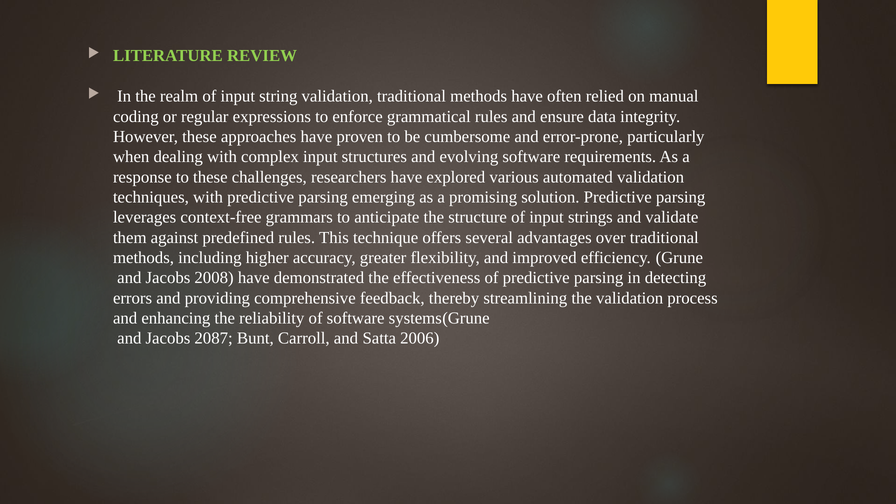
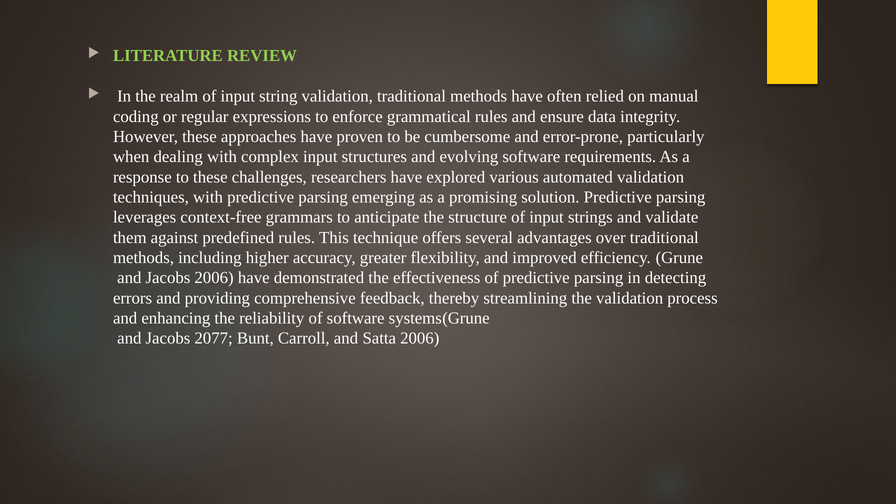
Jacobs 2008: 2008 -> 2006
2087: 2087 -> 2077
